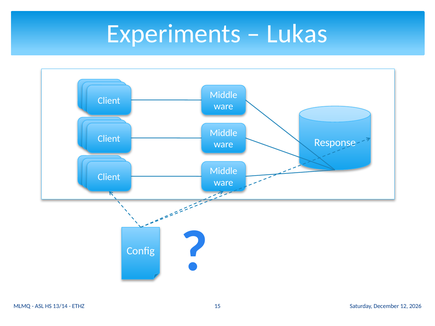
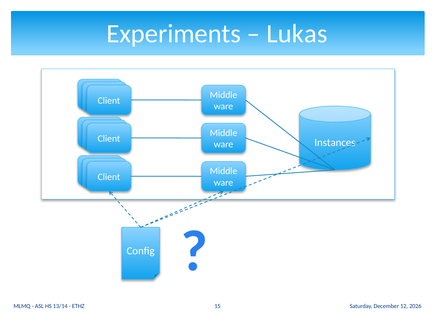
Response: Response -> Instances
